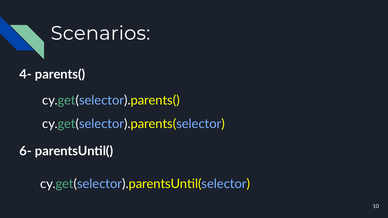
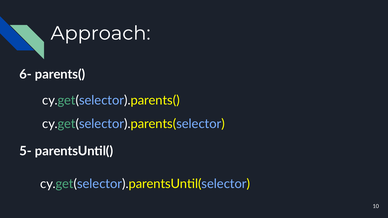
Scenarios: Scenarios -> Approach
4-: 4- -> 6-
6-: 6- -> 5-
